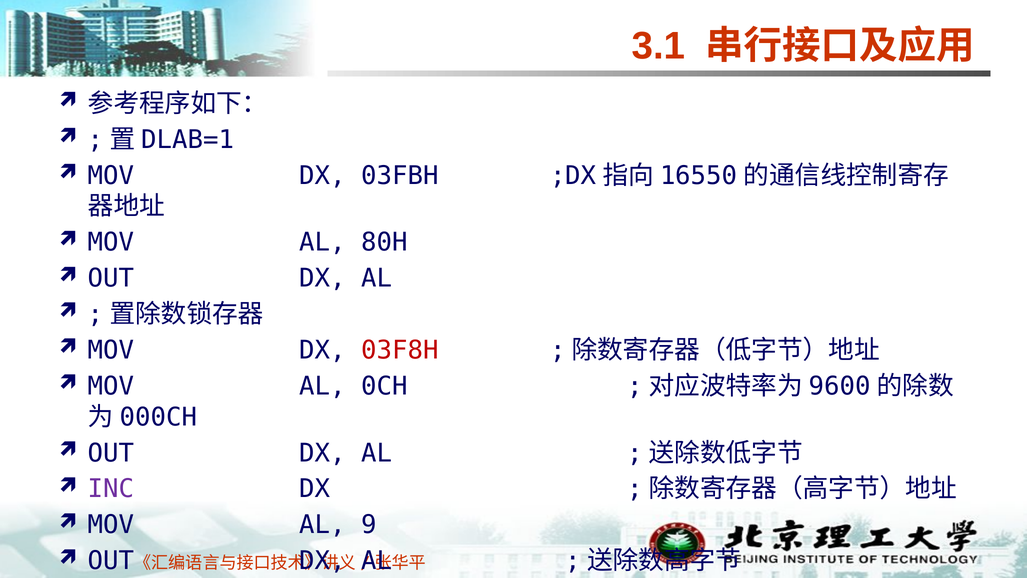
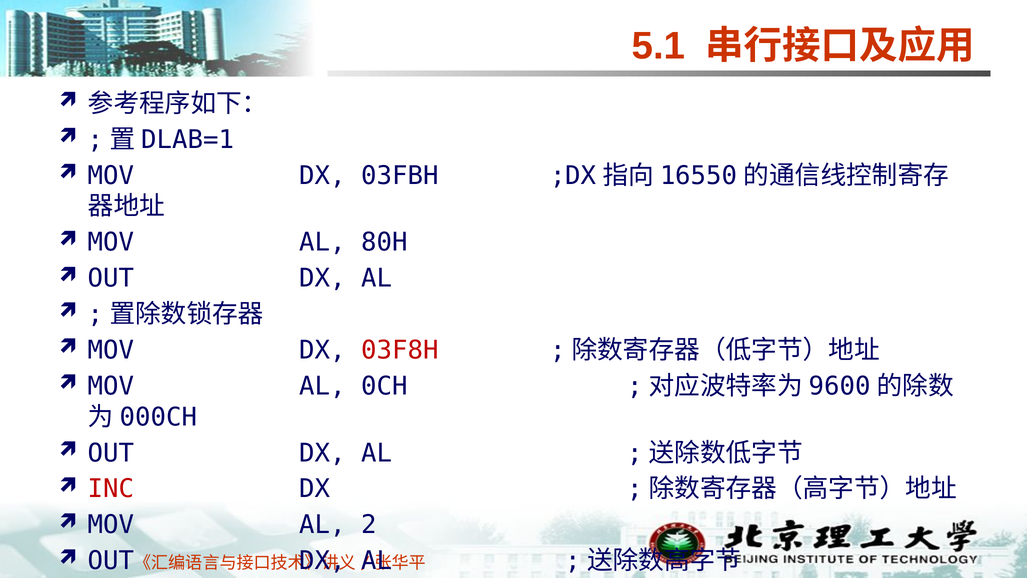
3.1: 3.1 -> 5.1
INC colour: purple -> red
9: 9 -> 2
